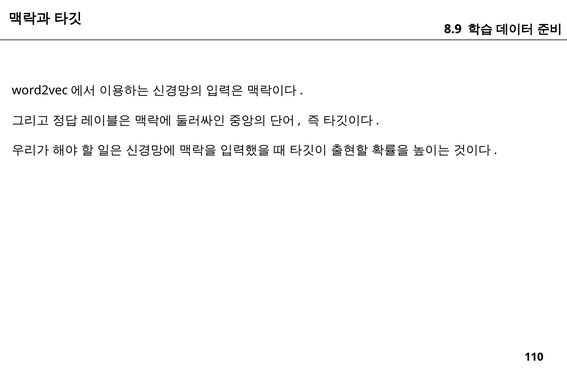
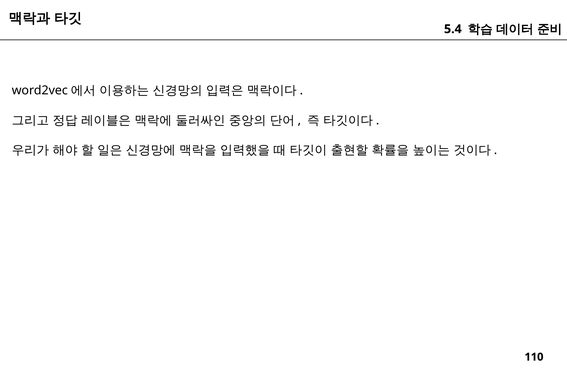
8.9: 8.9 -> 5.4
